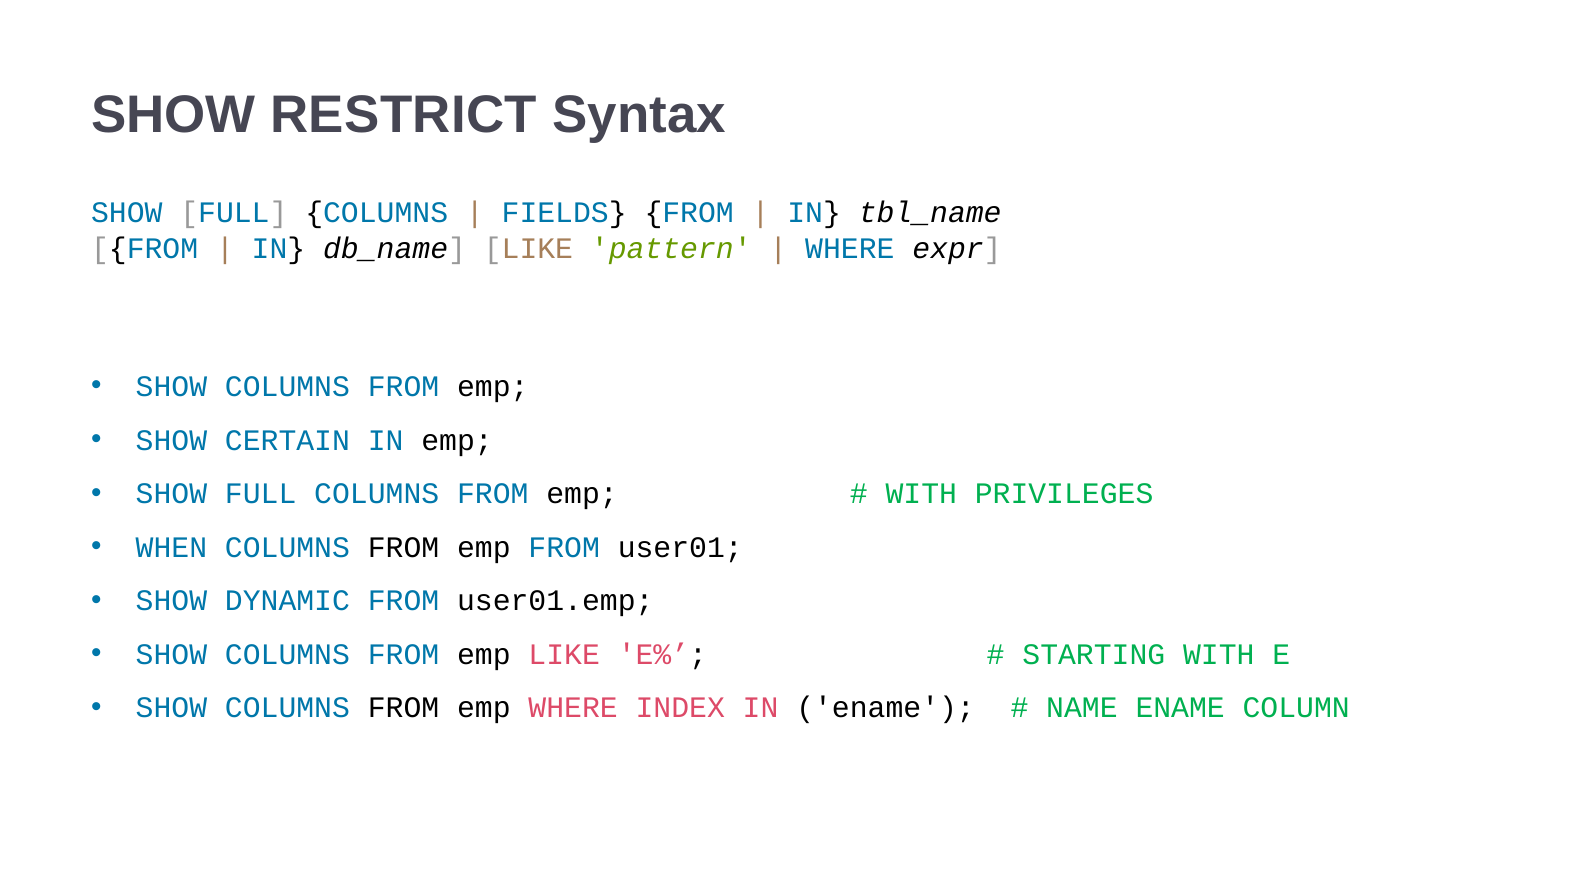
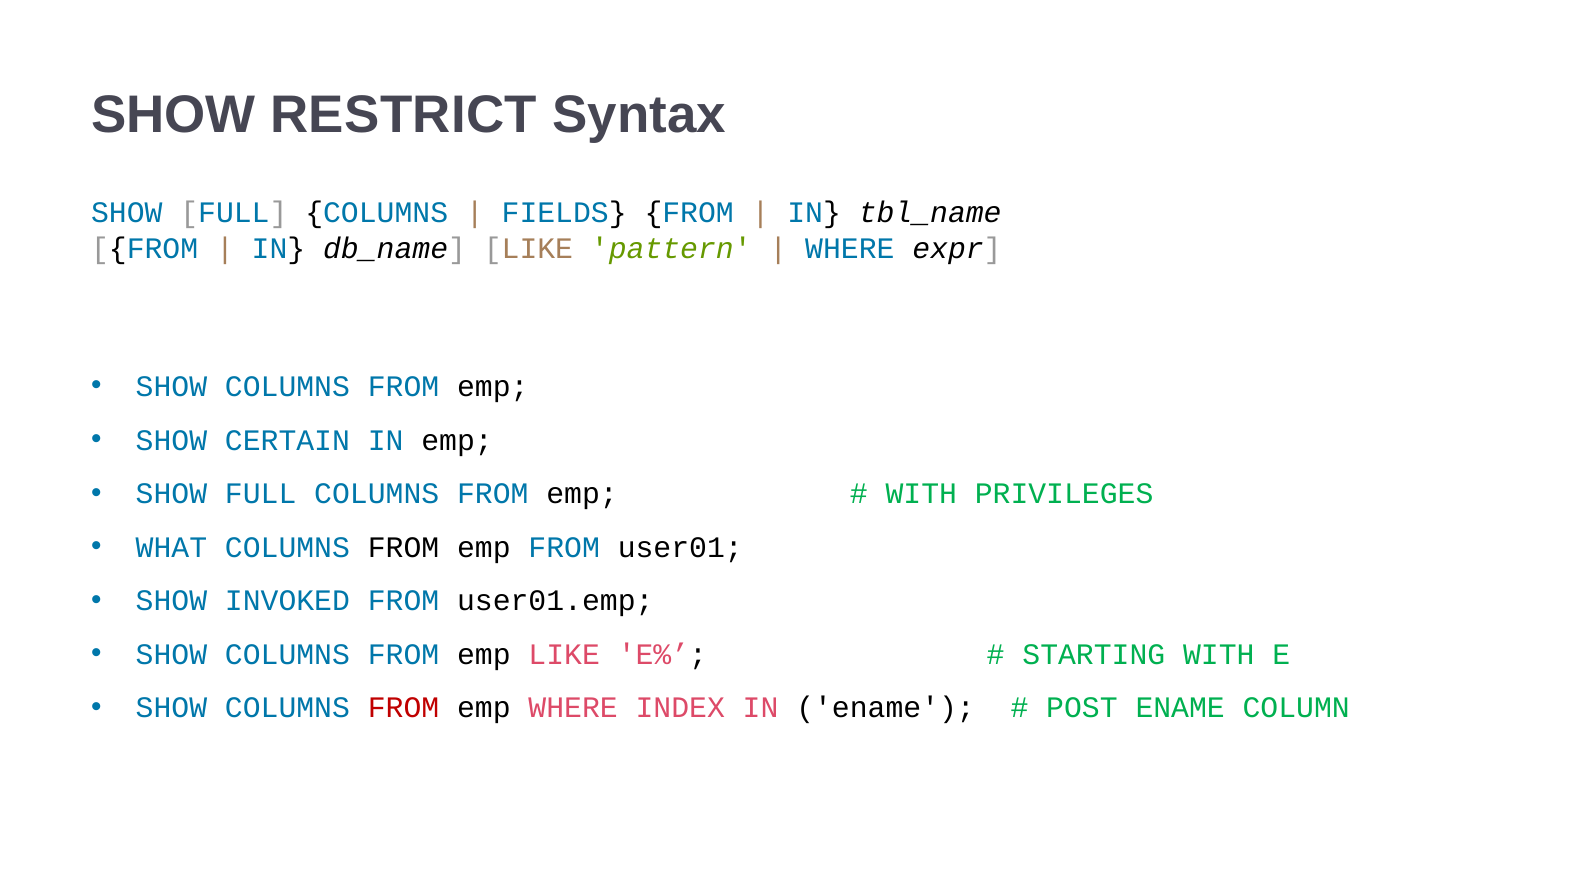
WHEN: WHEN -> WHAT
DYNAMIC: DYNAMIC -> INVOKED
FROM at (404, 708) colour: black -> red
NAME: NAME -> POST
